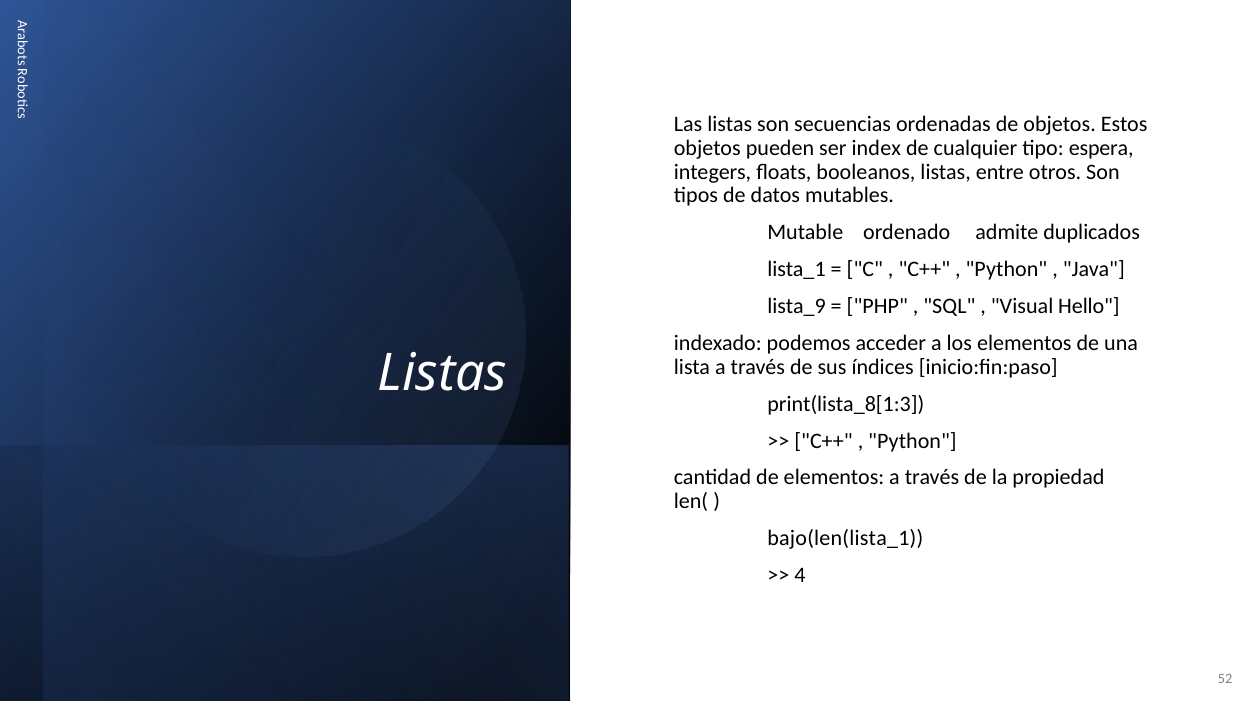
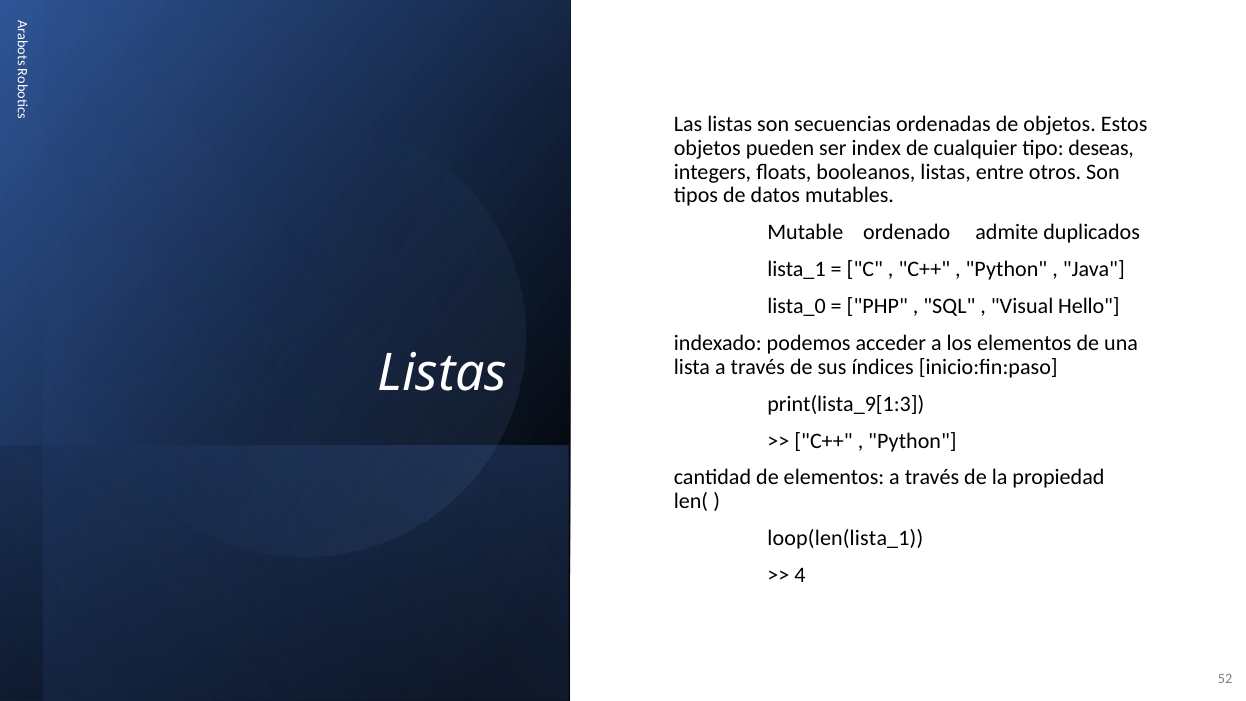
espera: espera -> deseas
lista_9: lista_9 -> lista_0
print(lista_8[1:3: print(lista_8[1:3 -> print(lista_9[1:3
bajo(len(lista_1: bajo(len(lista_1 -> loop(len(lista_1
